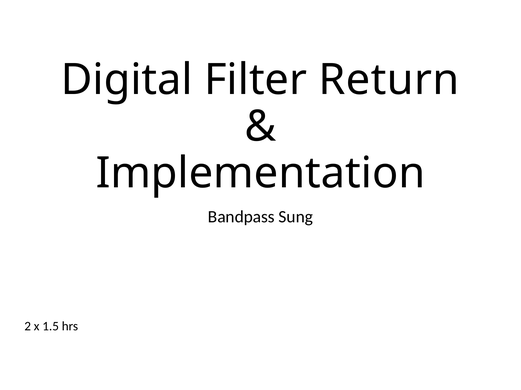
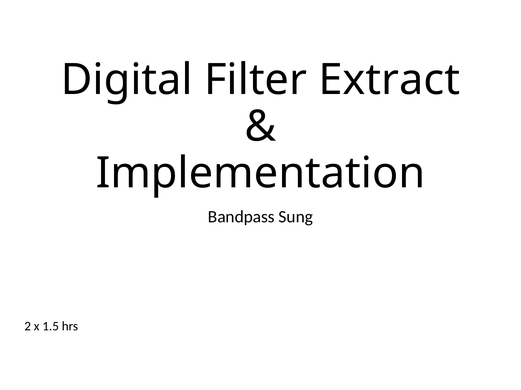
Return: Return -> Extract
